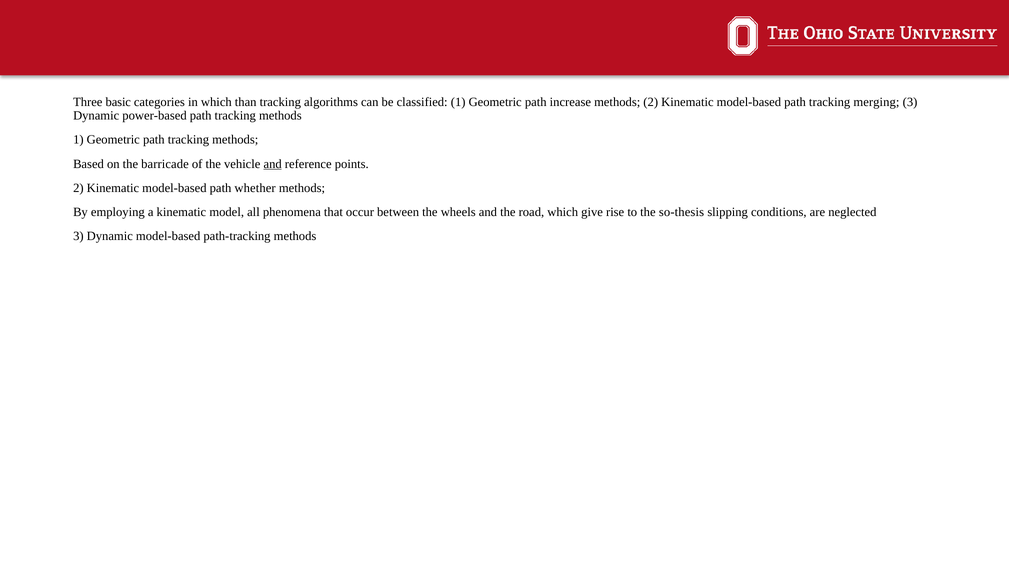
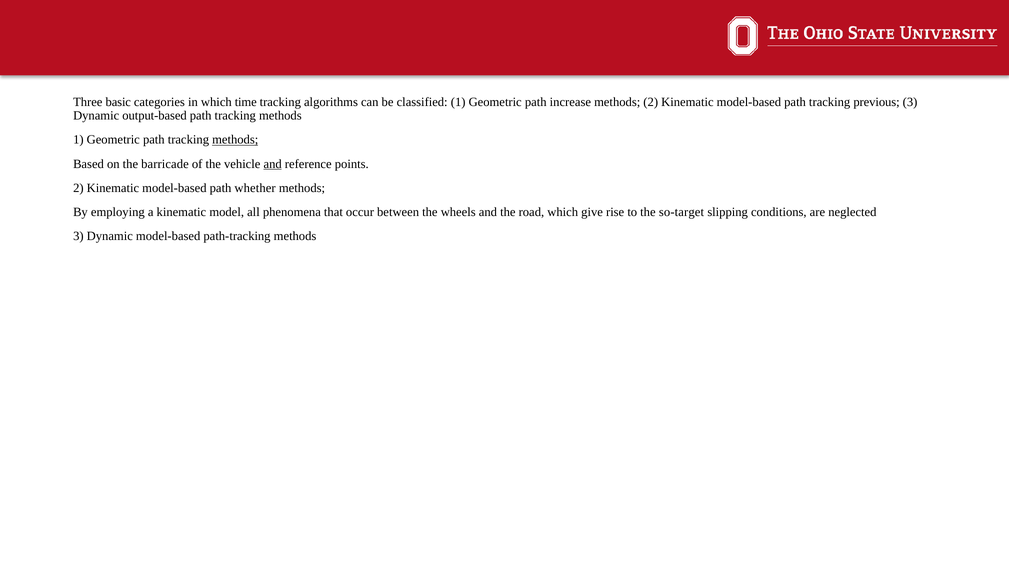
than: than -> time
merging: merging -> previous
power-based: power-based -> output-based
methods at (235, 140) underline: none -> present
so-thesis: so-thesis -> so-target
